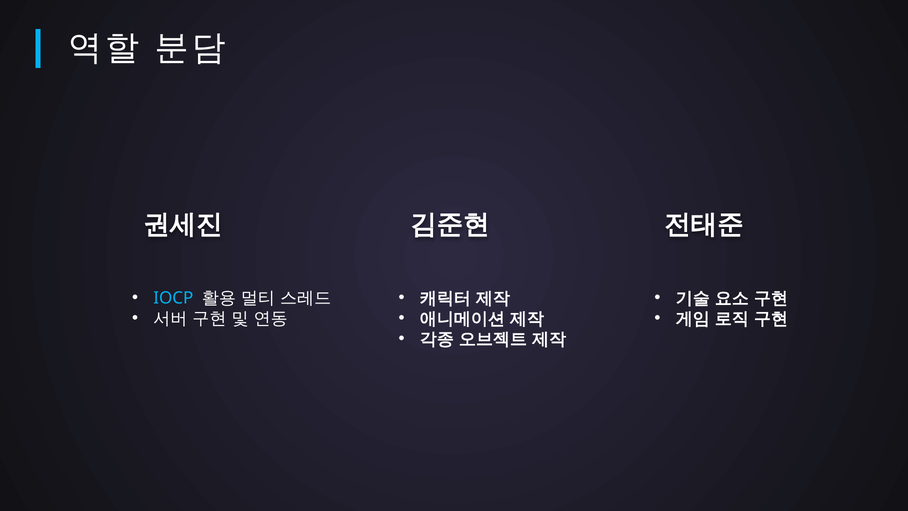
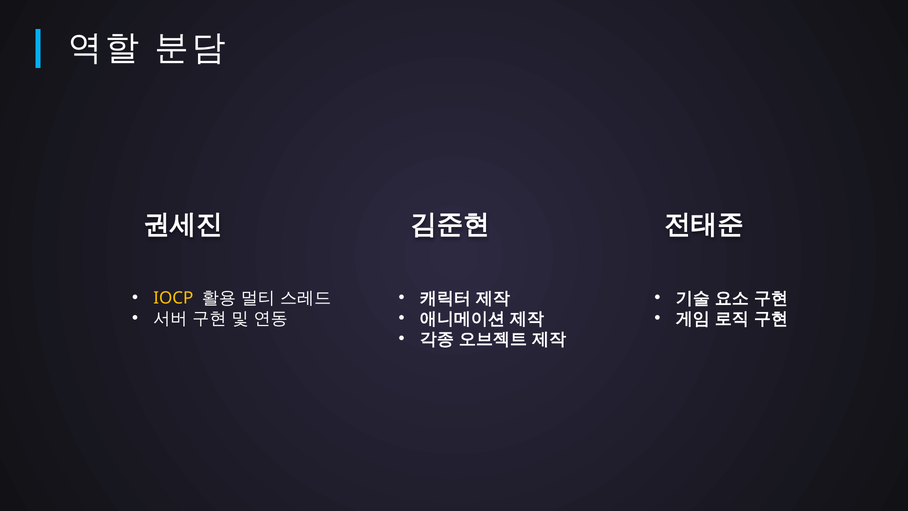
IOCP colour: light blue -> yellow
